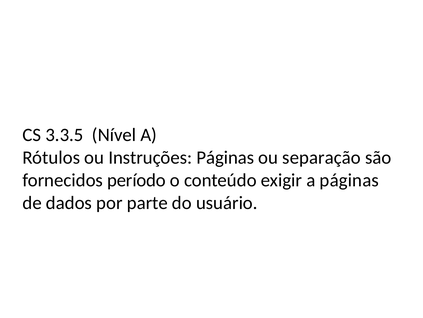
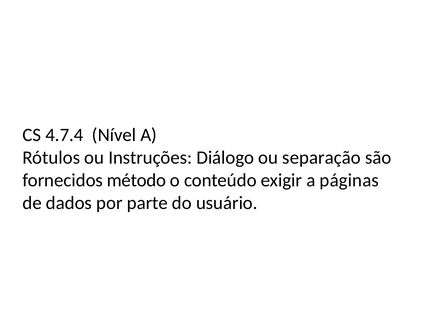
3.3.5: 3.3.5 -> 4.7.4
Instruções Páginas: Páginas -> Diálogo
período: período -> método
